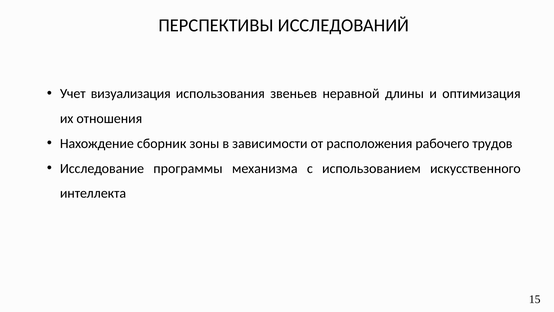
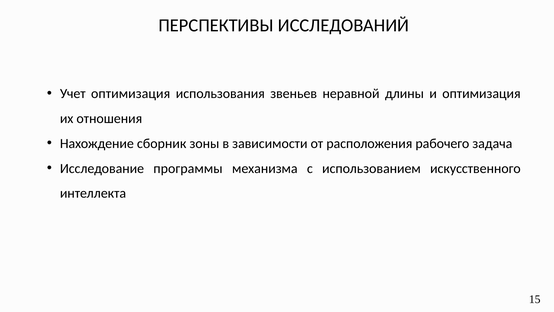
Учет визуализация: визуализация -> оптимизация
трудов: трудов -> задача
